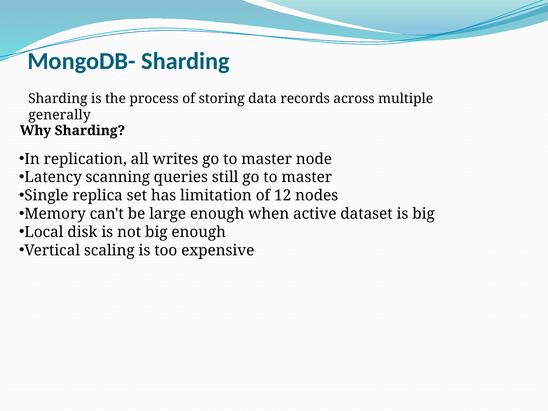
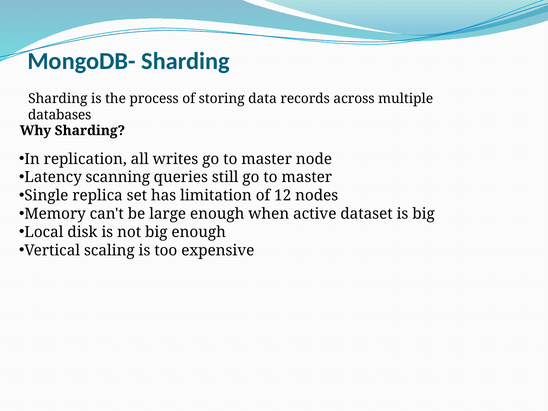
generally: generally -> databases
